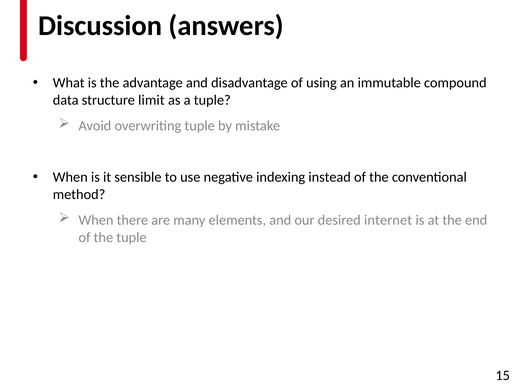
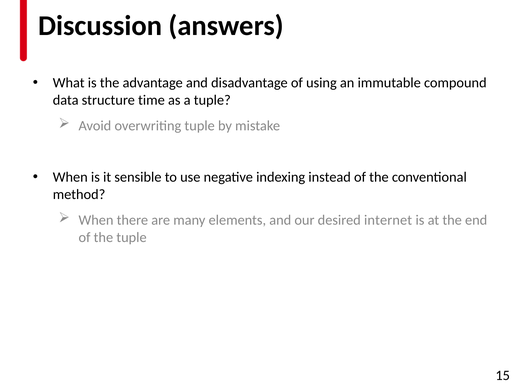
limit: limit -> time
